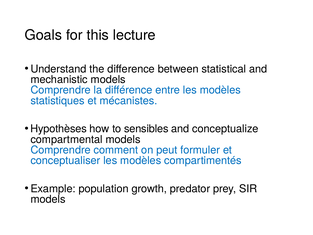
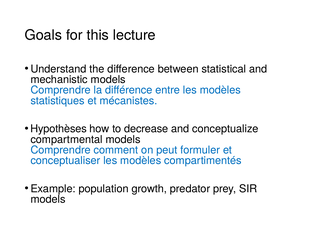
sensibles: sensibles -> decrease
